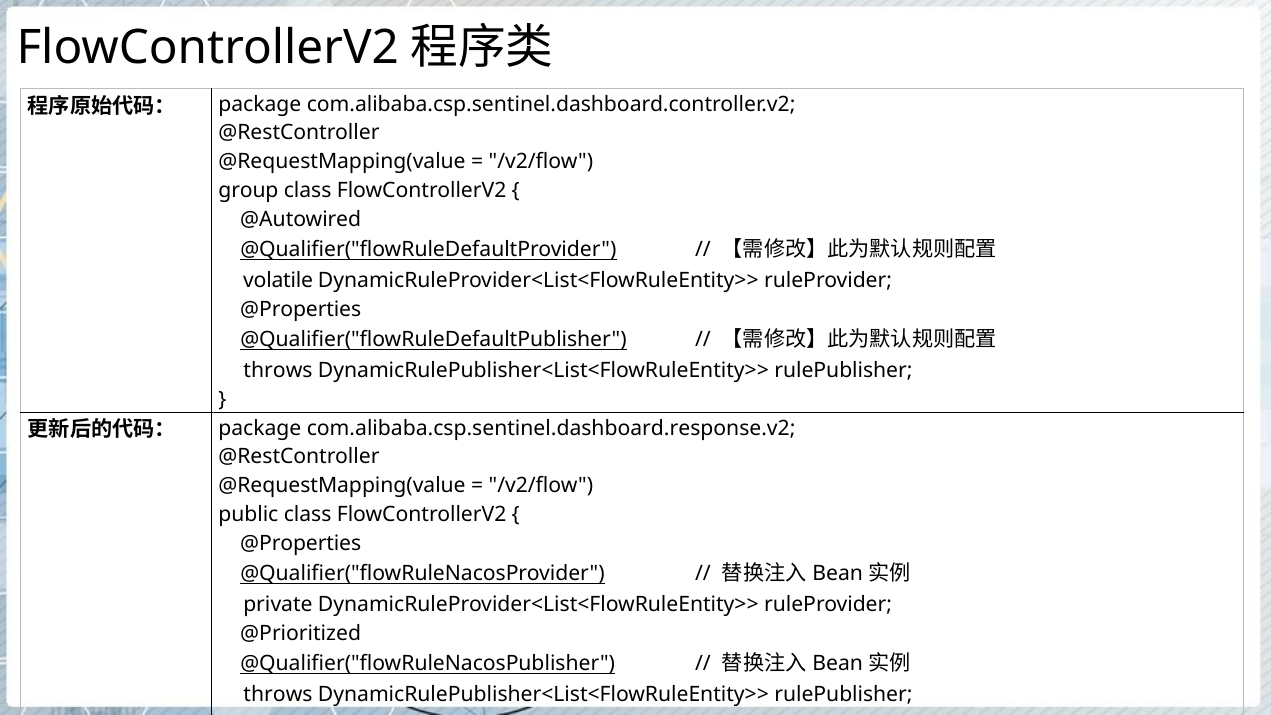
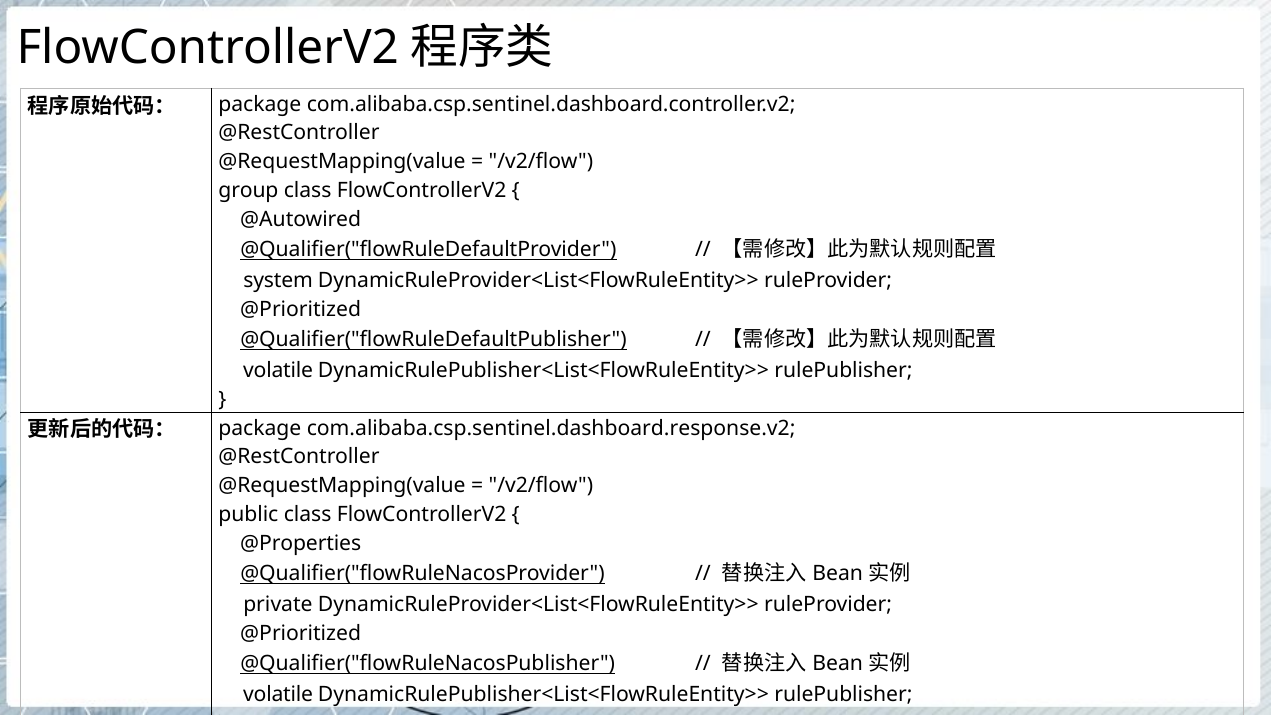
volatile: volatile -> system
@Properties at (301, 309): @Properties -> @Prioritized
throws at (278, 370): throws -> volatile
throws at (278, 694): throws -> volatile
